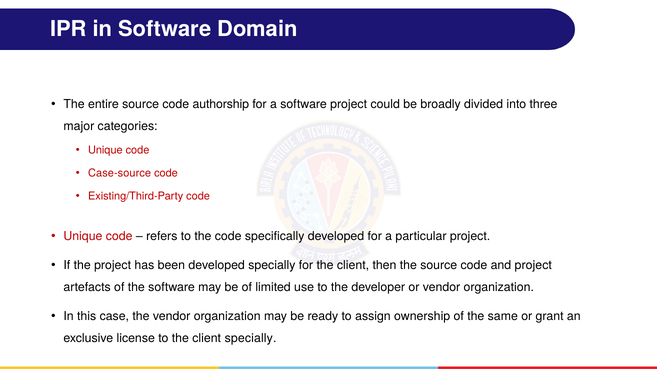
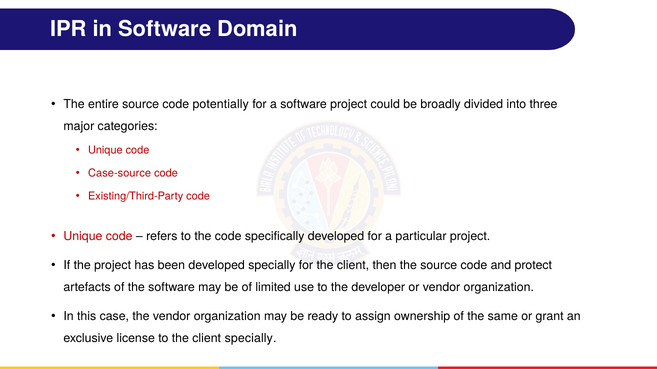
authorship: authorship -> potentially
and project: project -> protect
